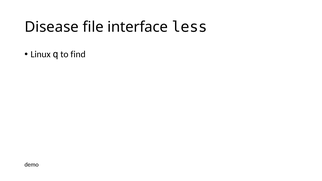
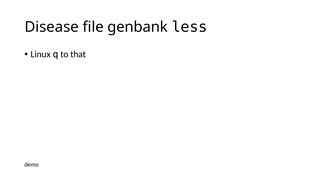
interface: interface -> genbank
find: find -> that
